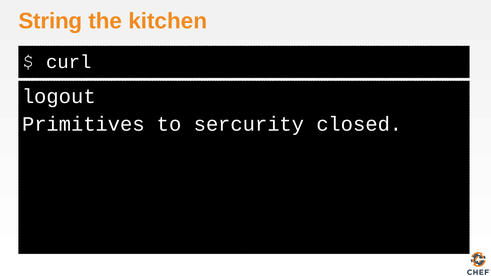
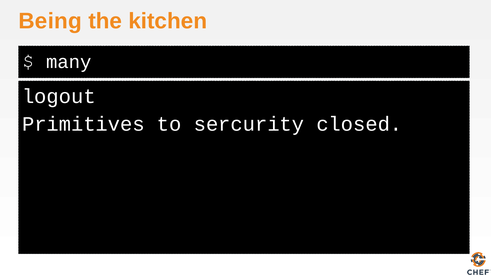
String: String -> Being
curl: curl -> many
